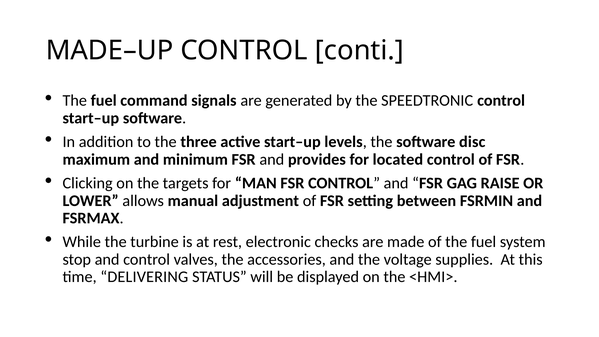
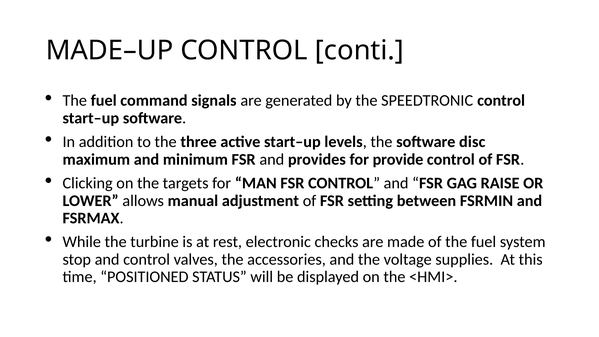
located: located -> provide
DELIVERING: DELIVERING -> POSITIONED
